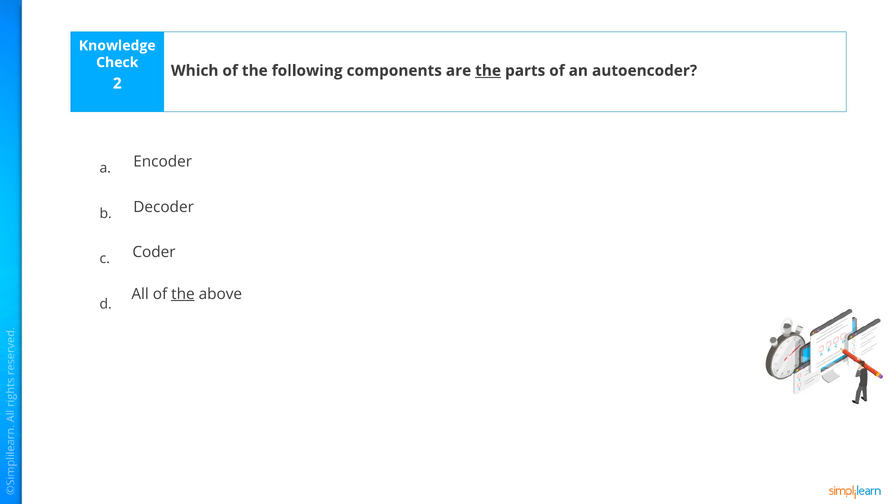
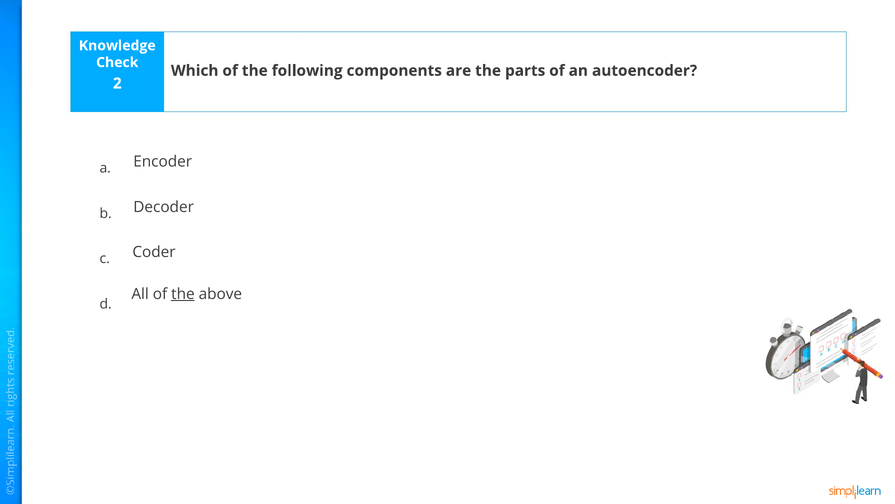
the at (488, 71) underline: present -> none
